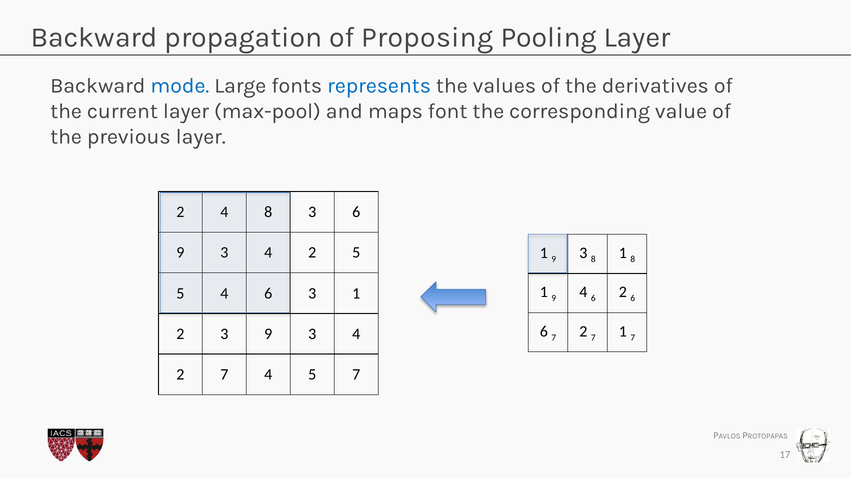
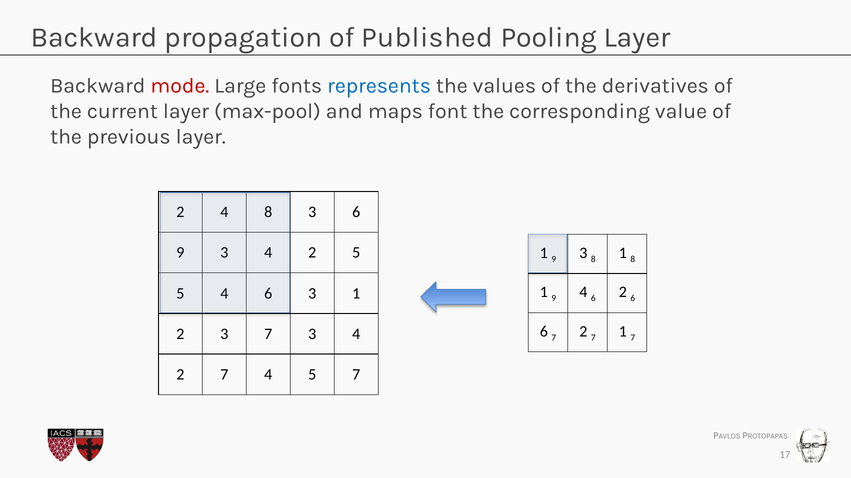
Proposing: Proposing -> Published
mode colour: blue -> red
3 9: 9 -> 7
